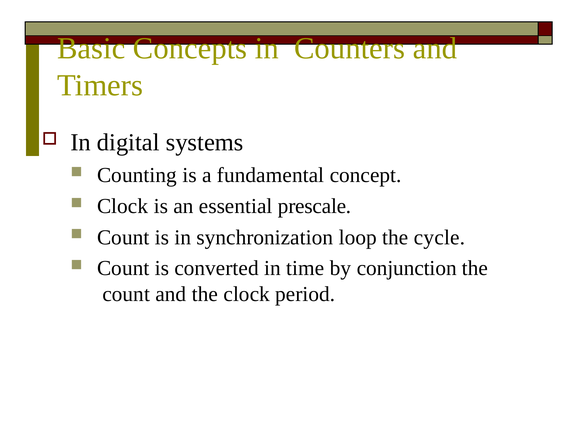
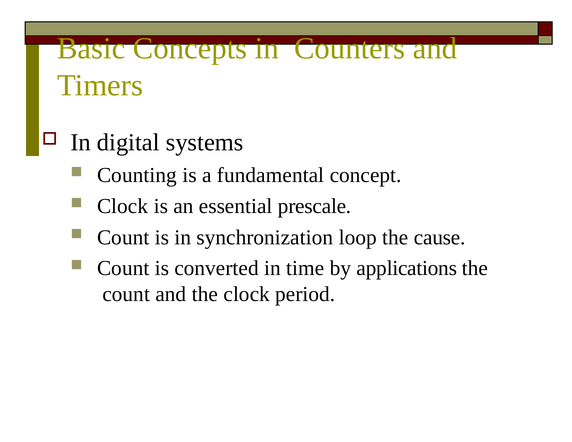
cycle: cycle -> cause
conjunction: conjunction -> applications
